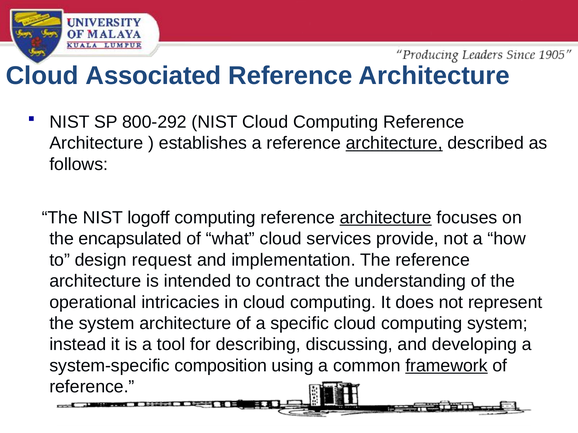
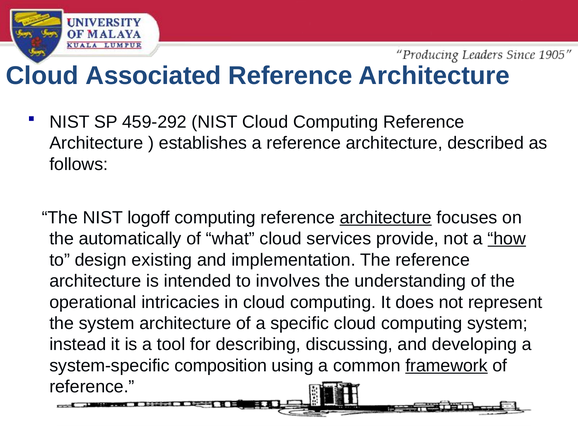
800-292: 800-292 -> 459-292
architecture at (394, 143) underline: present -> none
encapsulated: encapsulated -> automatically
how underline: none -> present
request: request -> existing
contract: contract -> involves
